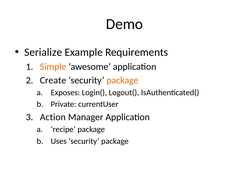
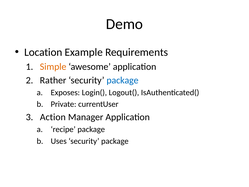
Serialize: Serialize -> Location
Create: Create -> Rather
package at (122, 80) colour: orange -> blue
